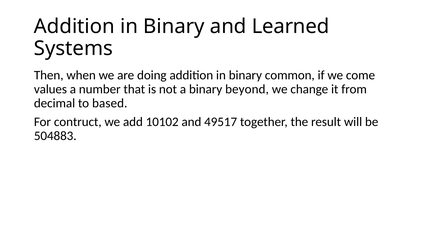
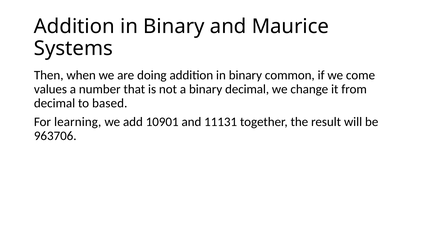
Learned: Learned -> Maurice
binary beyond: beyond -> decimal
contruct: contruct -> learning
10102: 10102 -> 10901
49517: 49517 -> 11131
504883: 504883 -> 963706
